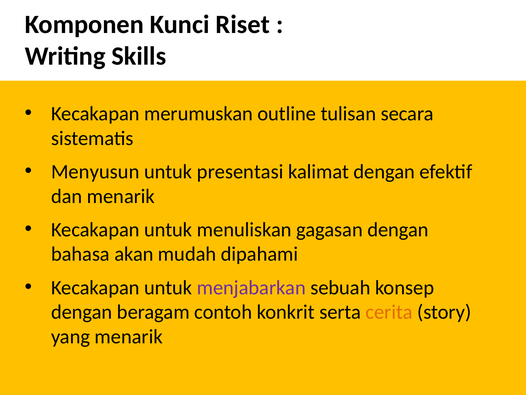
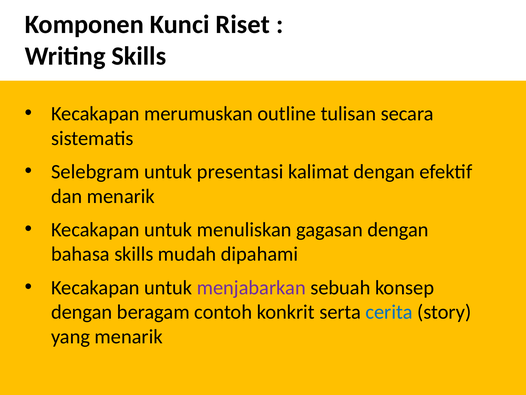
Menyusun: Menyusun -> Selebgram
bahasa akan: akan -> skills
cerita colour: orange -> blue
